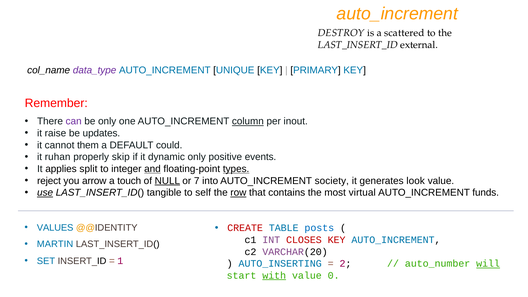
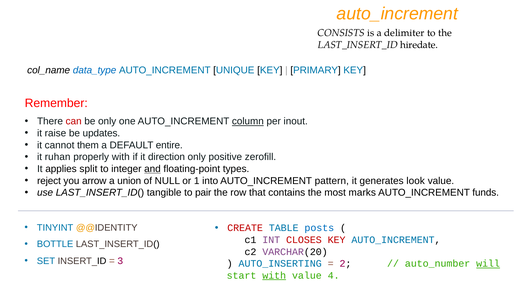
DESTROY: DESTROY -> CONSISTS
scattered: scattered -> delimiter
external: external -> hiredate
data_type colour: purple -> blue
can colour: purple -> red
could: could -> entire
properly skip: skip -> with
dynamic: dynamic -> direction
events: events -> zerofill
types underline: present -> none
touch: touch -> union
NULL underline: present -> none
7: 7 -> 1
society: society -> pattern
use underline: present -> none
self: self -> pair
row underline: present -> none
virtual: virtual -> marks
VALUES: VALUES -> TINYINT
MARTIN: MARTIN -> BOTTLE
1: 1 -> 3
0: 0 -> 4
